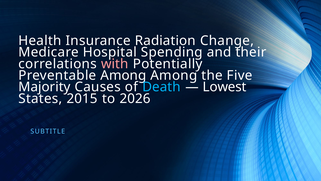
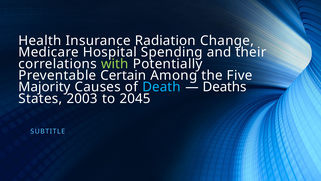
with colour: pink -> light green
Preventable Among: Among -> Certain
Lowest: Lowest -> Deaths
2015: 2015 -> 2003
2026: 2026 -> 2045
